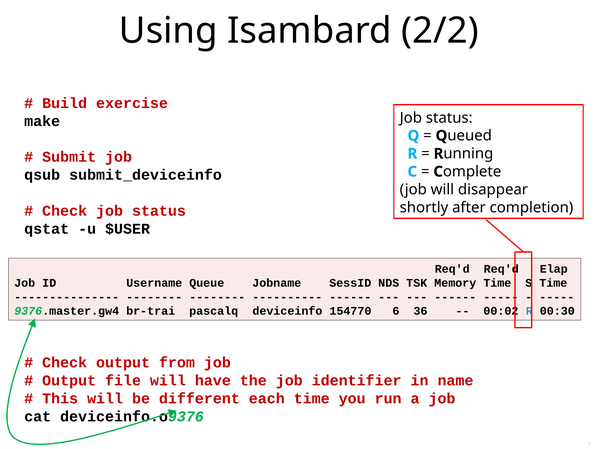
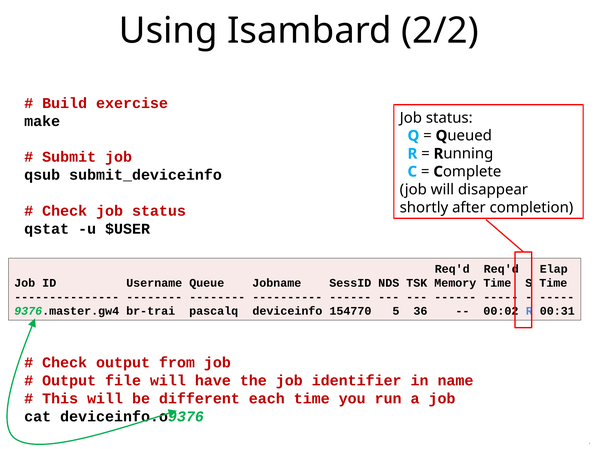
6: 6 -> 5
00:30: 00:30 -> 00:31
